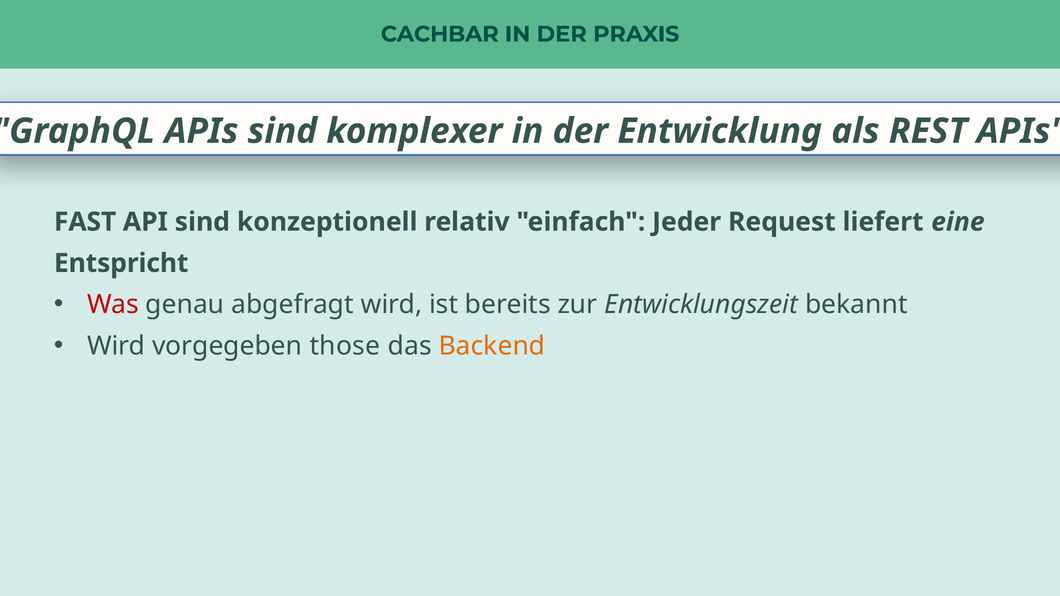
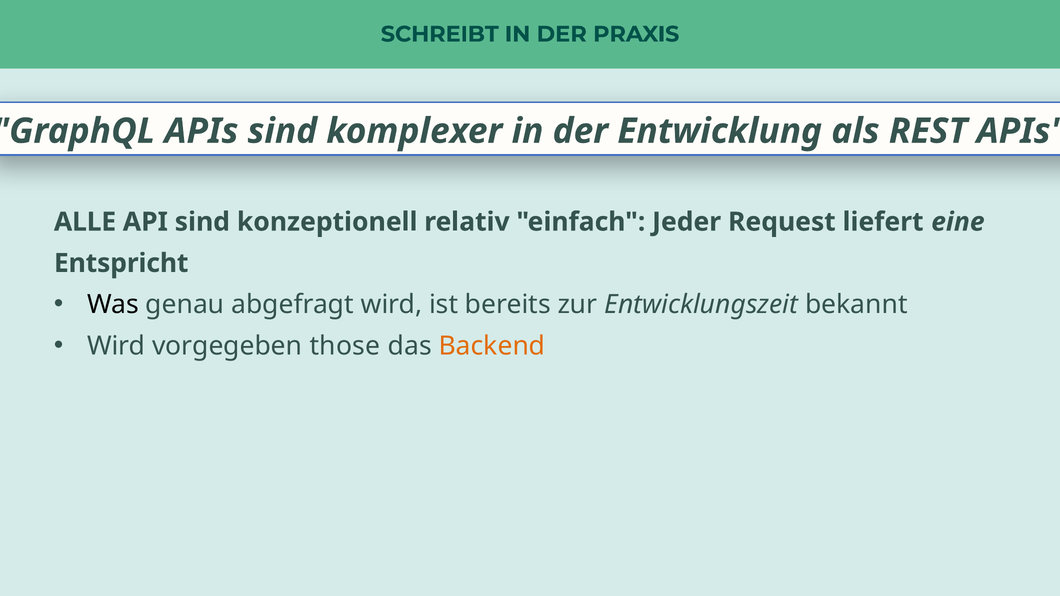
CACHBAR: CACHBAR -> SCHREIBT
FAST: FAST -> ALLE
Was colour: red -> black
